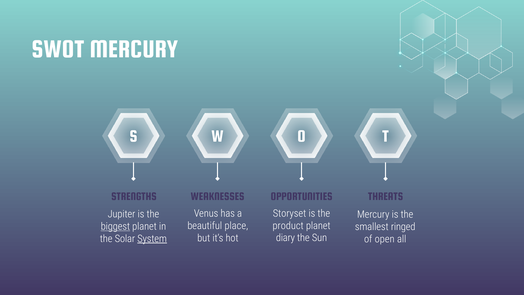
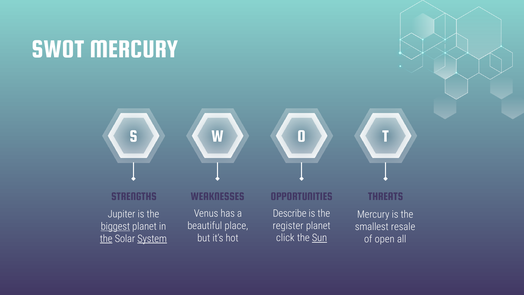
Storyset: Storyset -> Describe
product: product -> register
ringed: ringed -> resale
diary: diary -> click
Sun underline: none -> present
the at (106, 239) underline: none -> present
